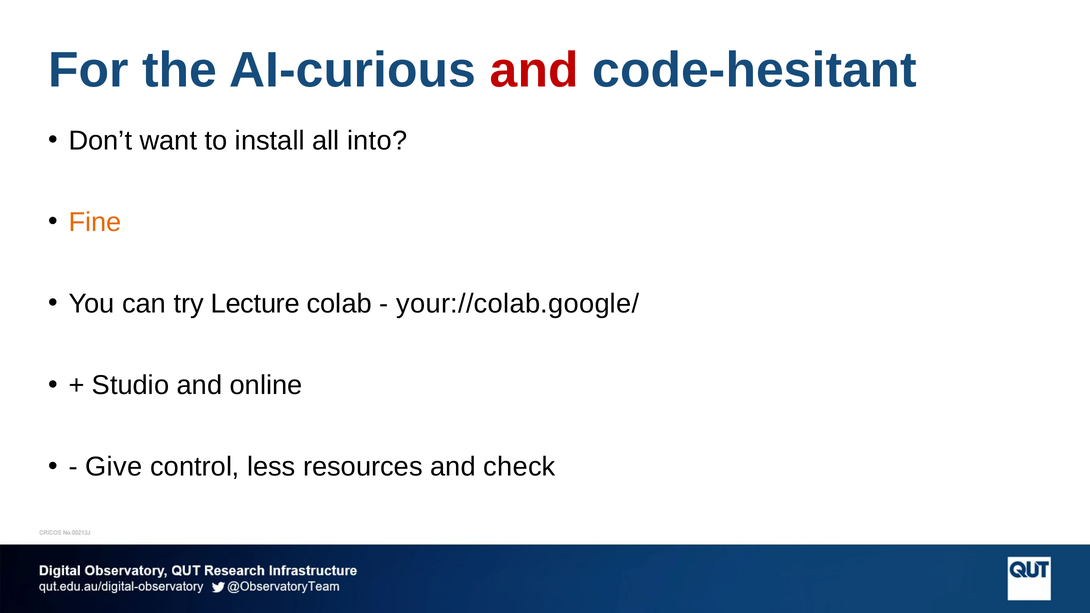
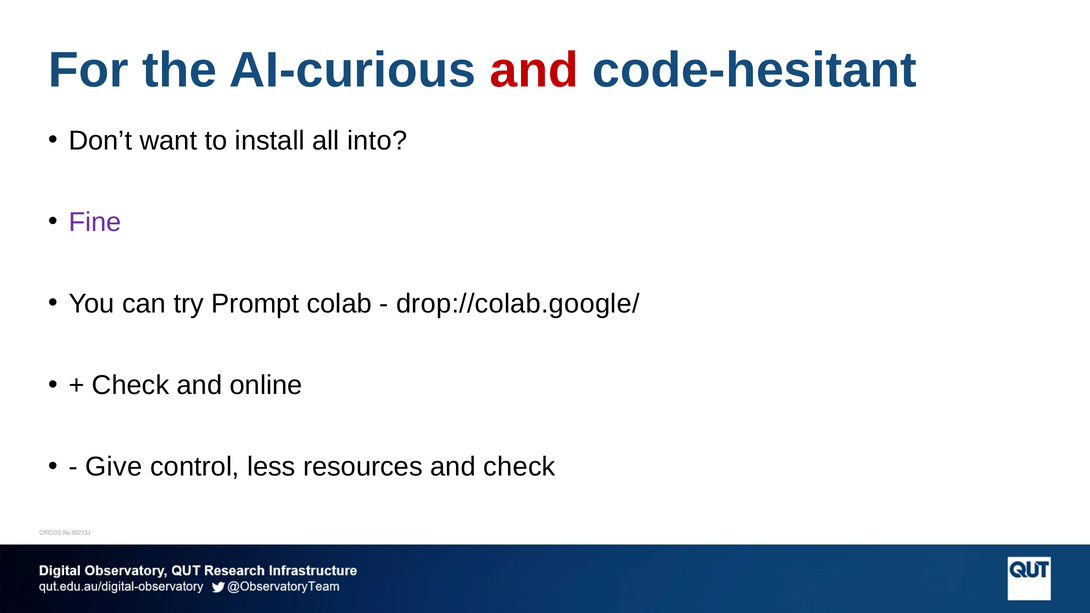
Fine colour: orange -> purple
Lecture: Lecture -> Prompt
your://colab.google/: your://colab.google/ -> drop://colab.google/
Studio at (131, 385): Studio -> Check
